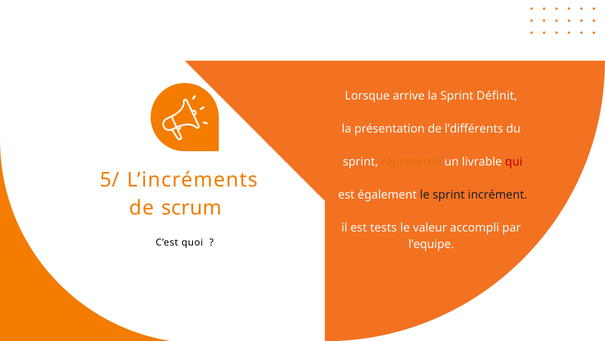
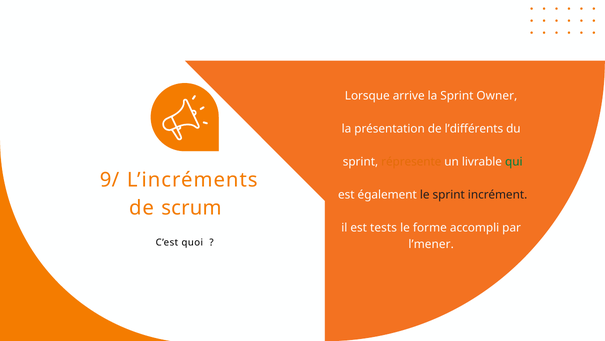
Définit: Définit -> Owner
qui colour: red -> green
5/: 5/ -> 9/
valeur: valeur -> forme
l’equipe: l’equipe -> l’mener
